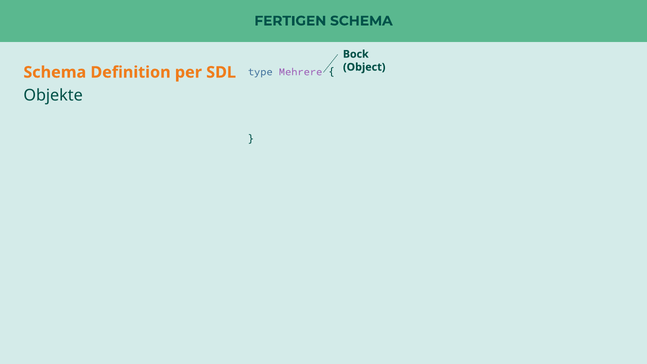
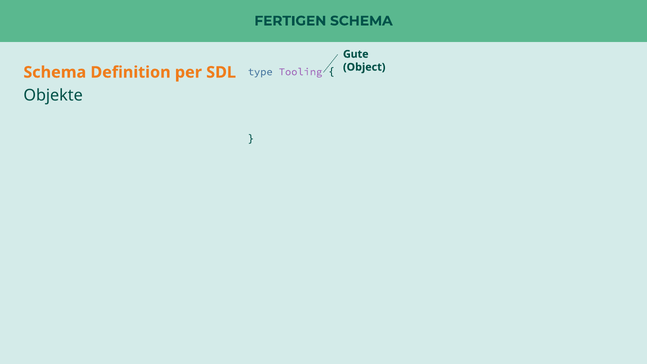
Bock: Bock -> Gute
Mehrere: Mehrere -> Tooling
